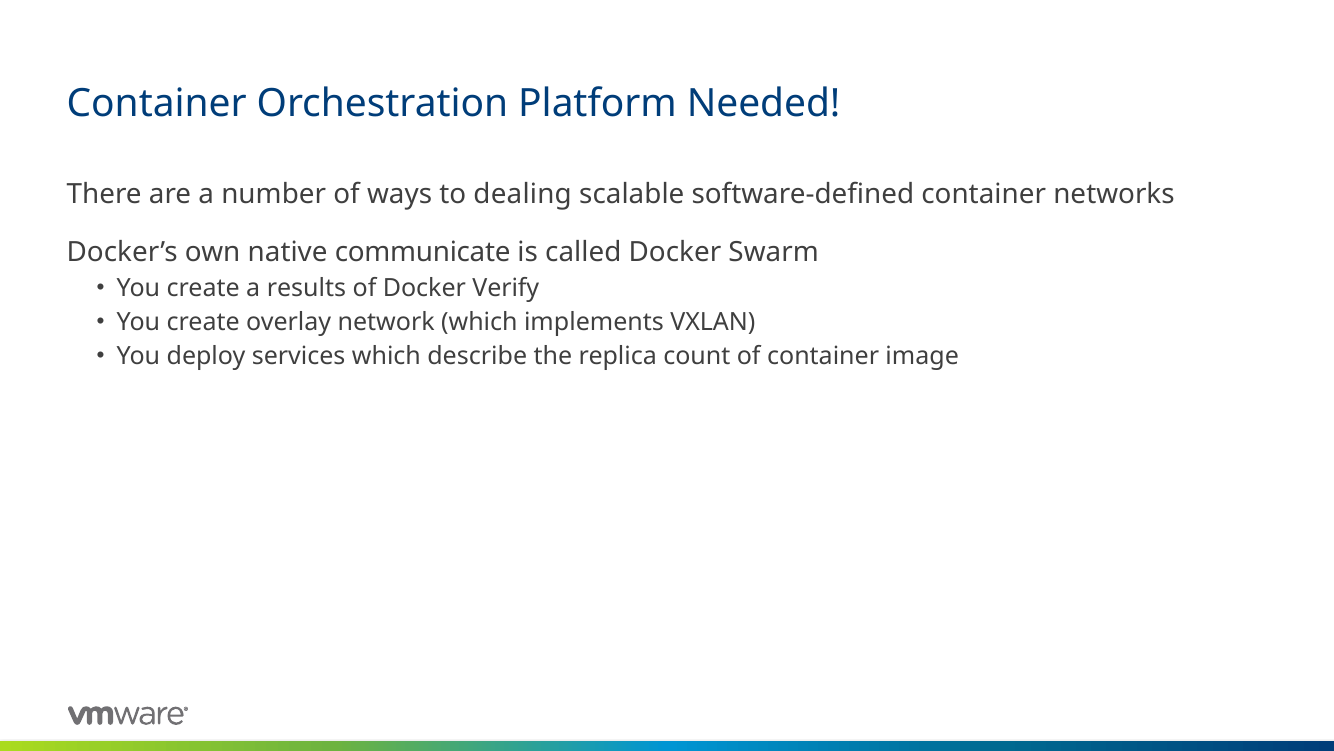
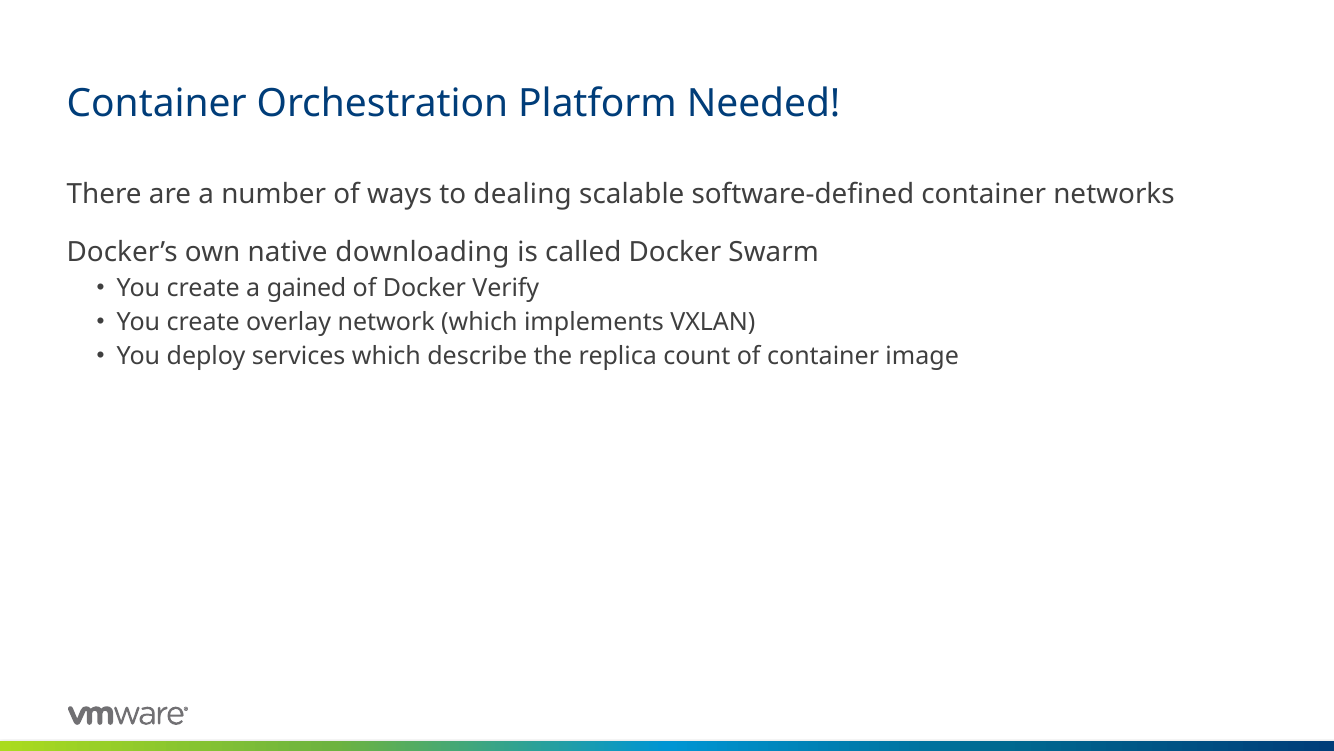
communicate: communicate -> downloading
results: results -> gained
